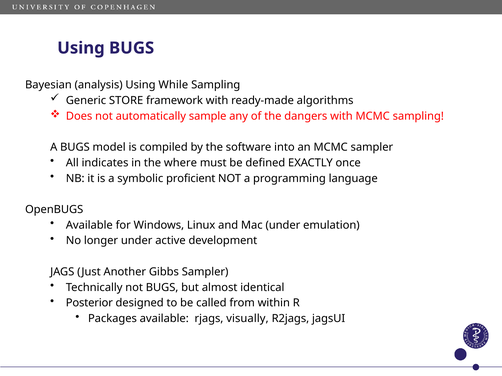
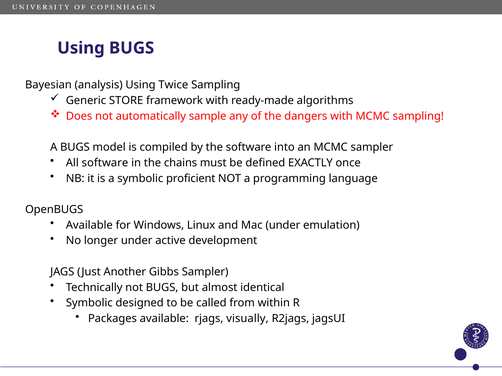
While: While -> Twice
All indicates: indicates -> software
where: where -> chains
Posterior at (89, 303): Posterior -> Symbolic
